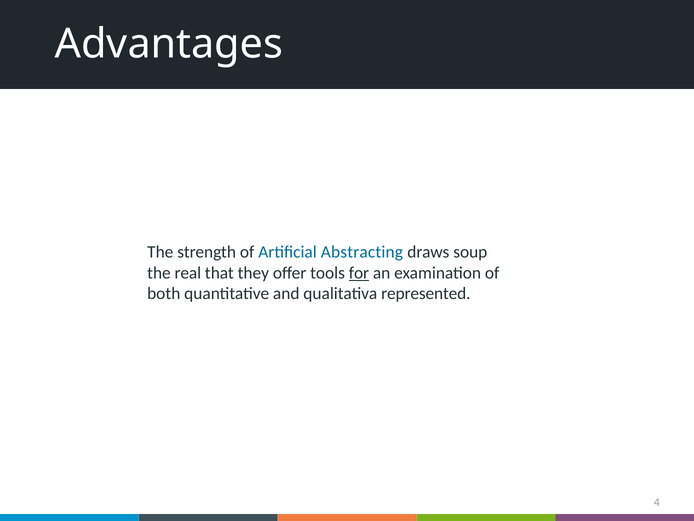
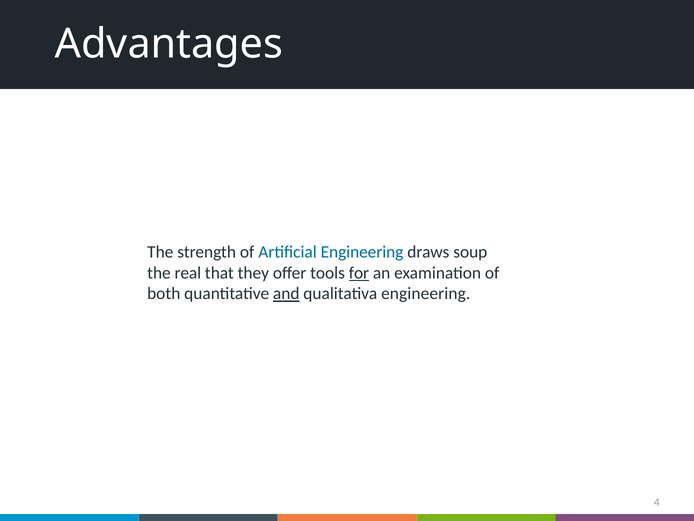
Artificial Abstracting: Abstracting -> Engineering
and underline: none -> present
qualitativa represented: represented -> engineering
